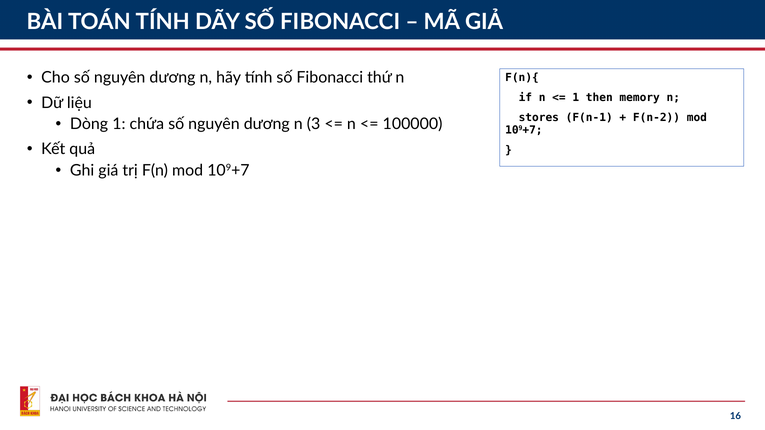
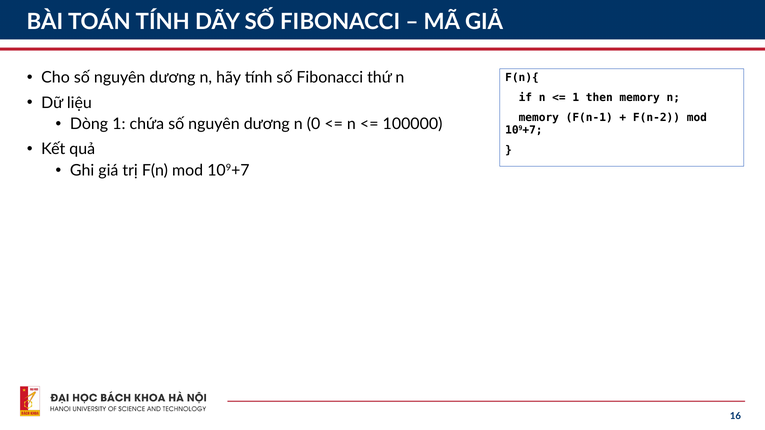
stores at (539, 118): stores -> memory
3: 3 -> 0
